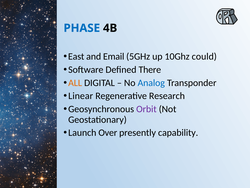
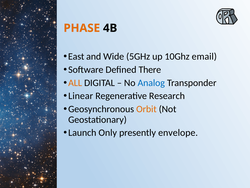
PHASE colour: blue -> orange
Email: Email -> Wide
could: could -> email
Orbit colour: purple -> orange
Over: Over -> Only
capability: capability -> envelope
